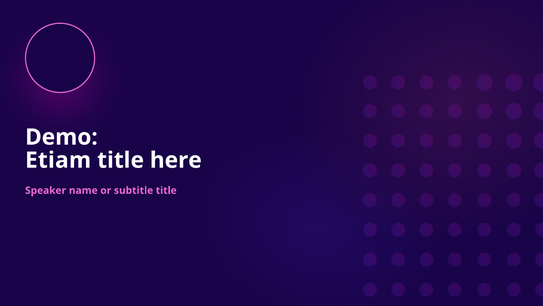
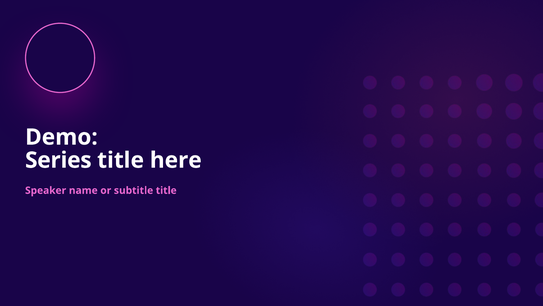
Etiam: Etiam -> Series
